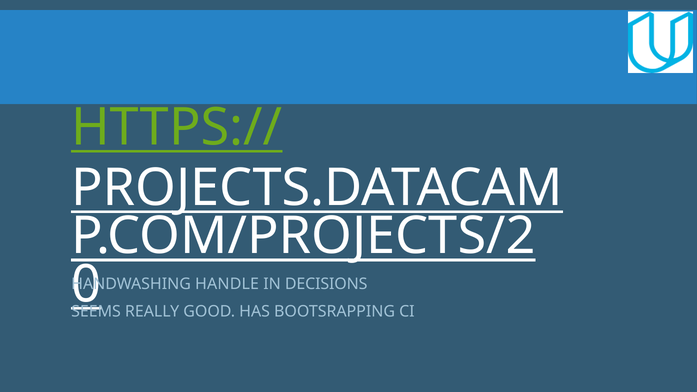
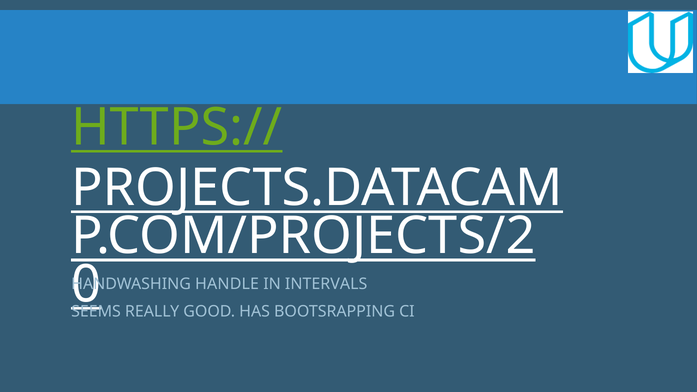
DECISIONS: DECISIONS -> INTERVALS
